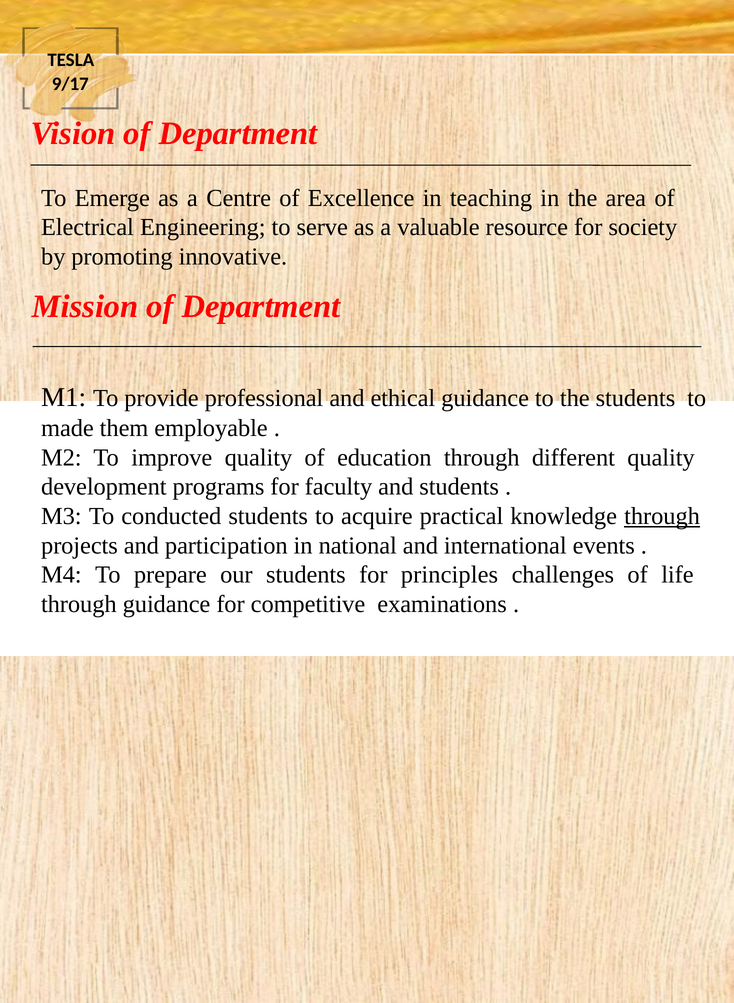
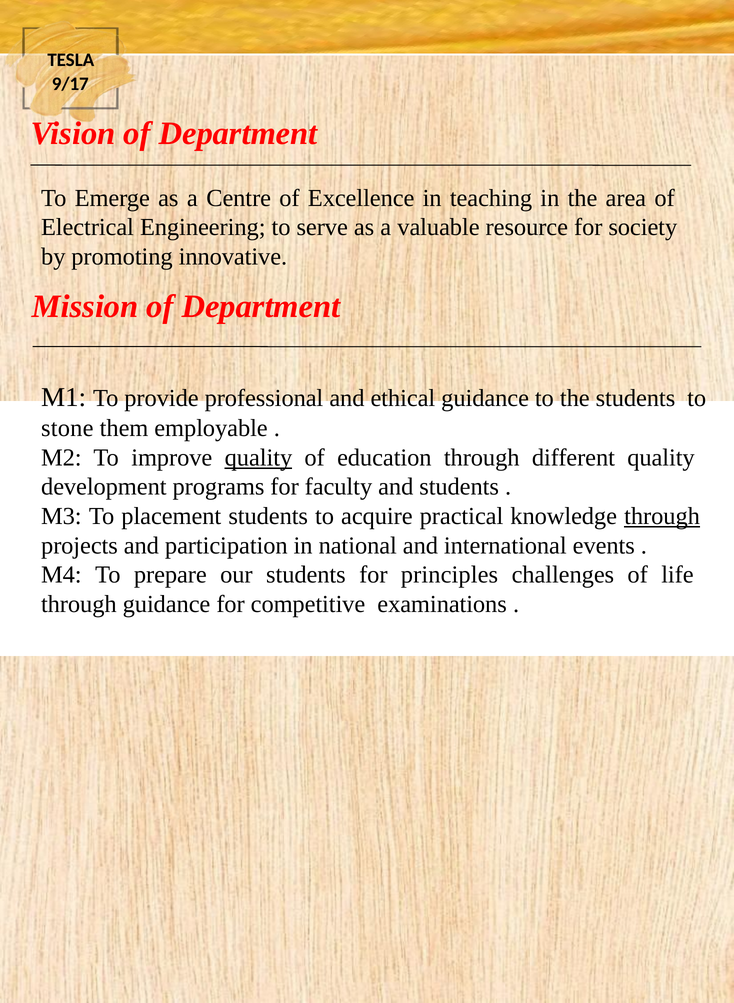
made: made -> stone
quality at (258, 458) underline: none -> present
conducted: conducted -> placement
